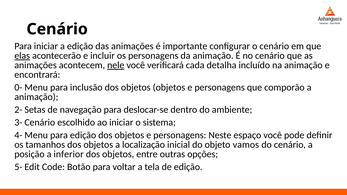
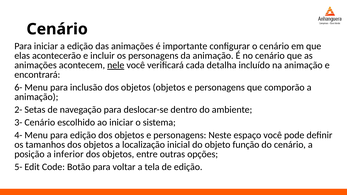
elas underline: present -> none
0-: 0- -> 6-
vamos: vamos -> função
